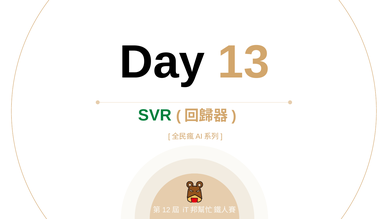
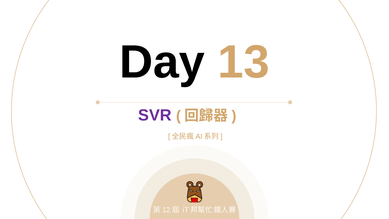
SVR colour: green -> purple
